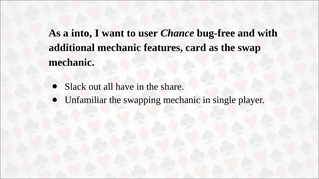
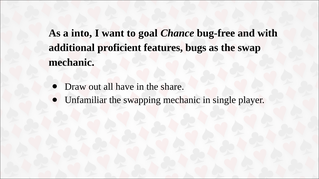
user: user -> goal
additional mechanic: mechanic -> proficient
card: card -> bugs
Slack: Slack -> Draw
